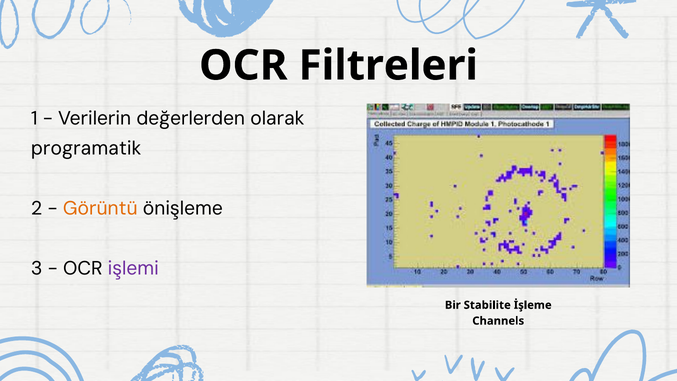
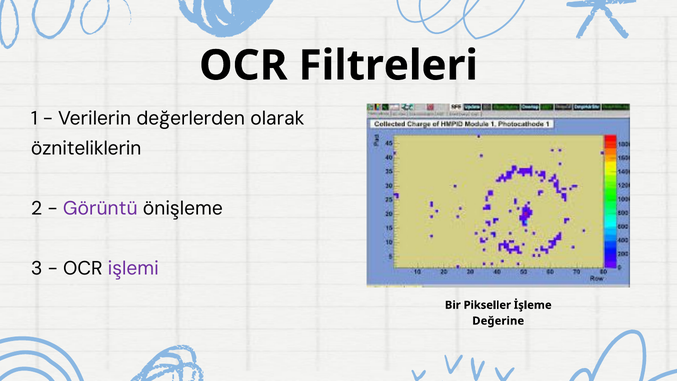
programatik: programatik -> özniteliklerin
Görüntü colour: orange -> purple
Stabilite: Stabilite -> Pikseller
Channels: Channels -> Değerine
